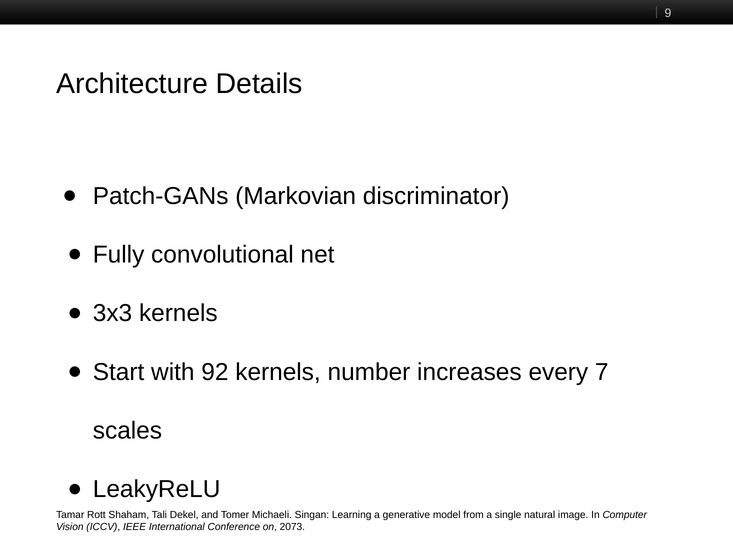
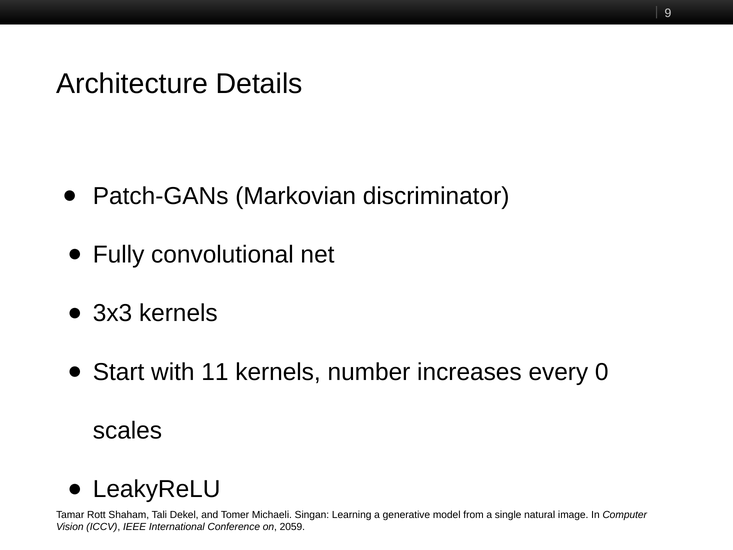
92: 92 -> 11
7: 7 -> 0
2073: 2073 -> 2059
